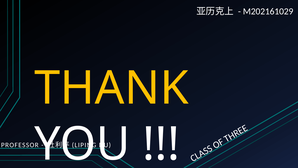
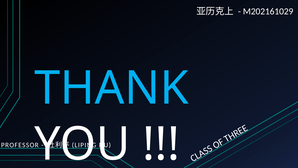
THANK colour: yellow -> light blue
